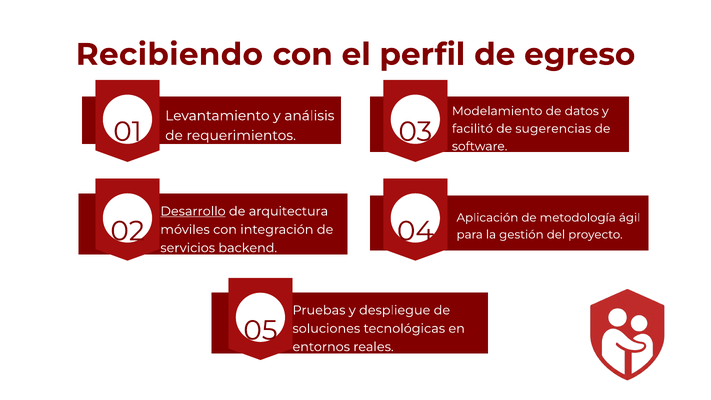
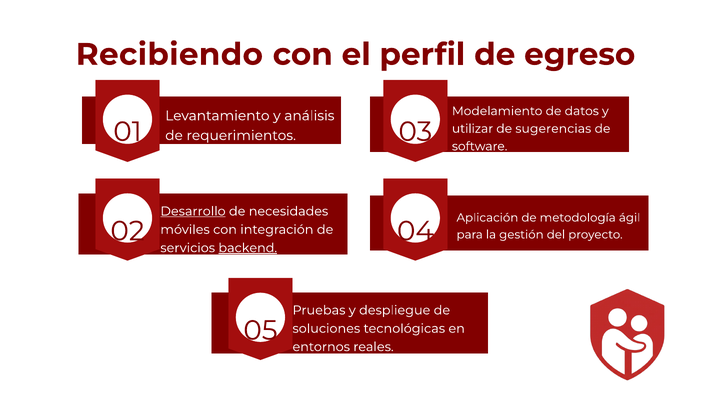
facilitó: facilitó -> utilizar
arquitectura: arquitectura -> necesidades
backend underline: none -> present
